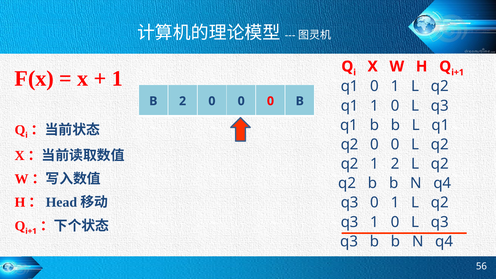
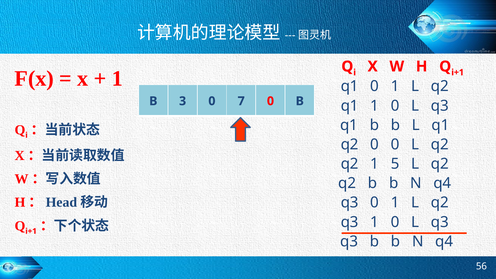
B 2: 2 -> 3
0 at (241, 101): 0 -> 7
1 2: 2 -> 5
